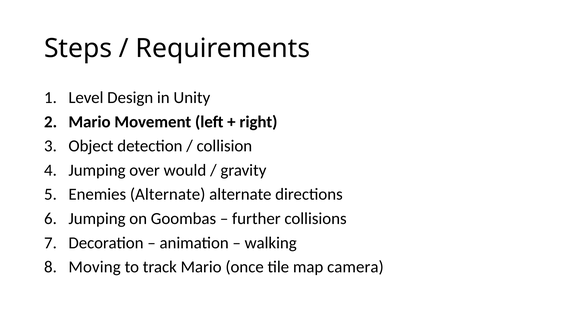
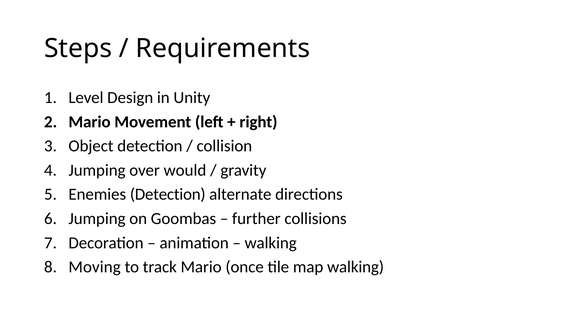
Enemies Alternate: Alternate -> Detection
map camera: camera -> walking
